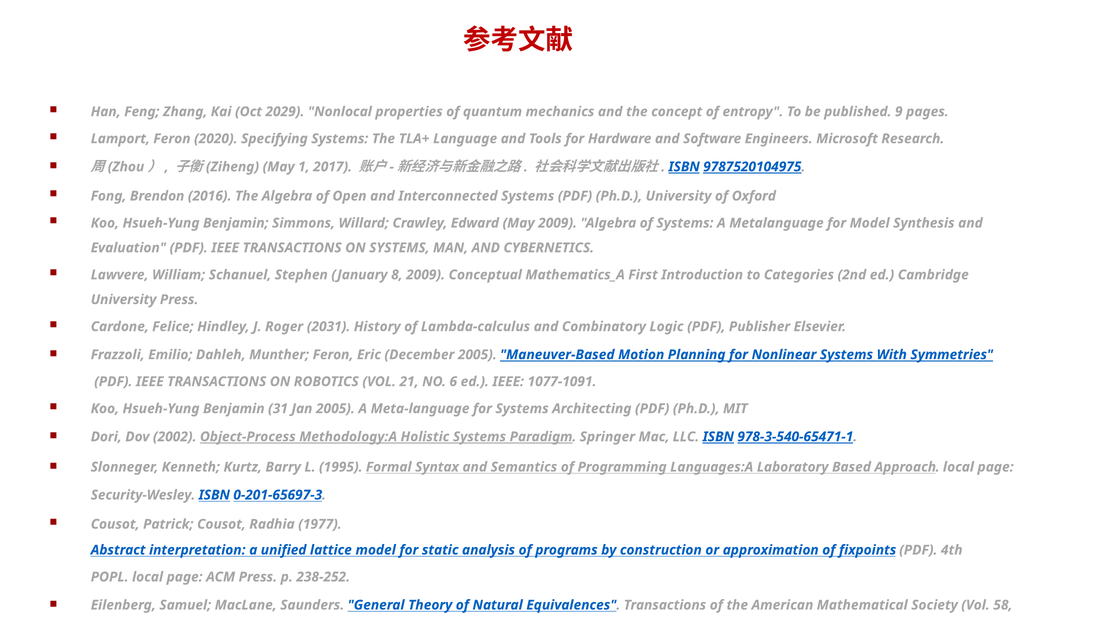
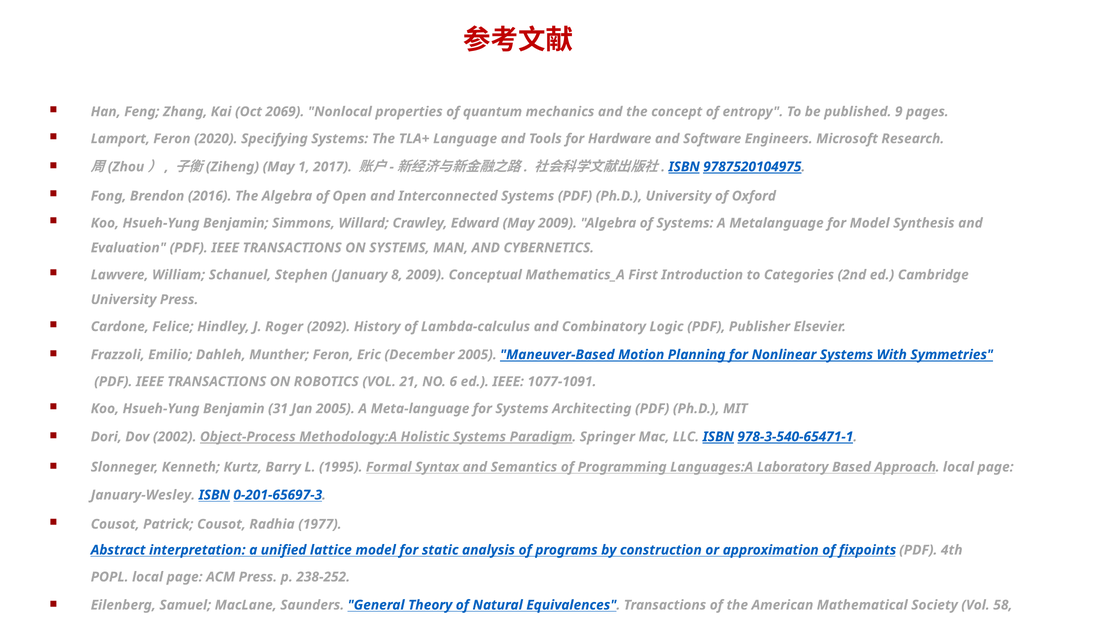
2029: 2029 -> 2069
2031: 2031 -> 2092
Security-Wesley: Security-Wesley -> January-Wesley
